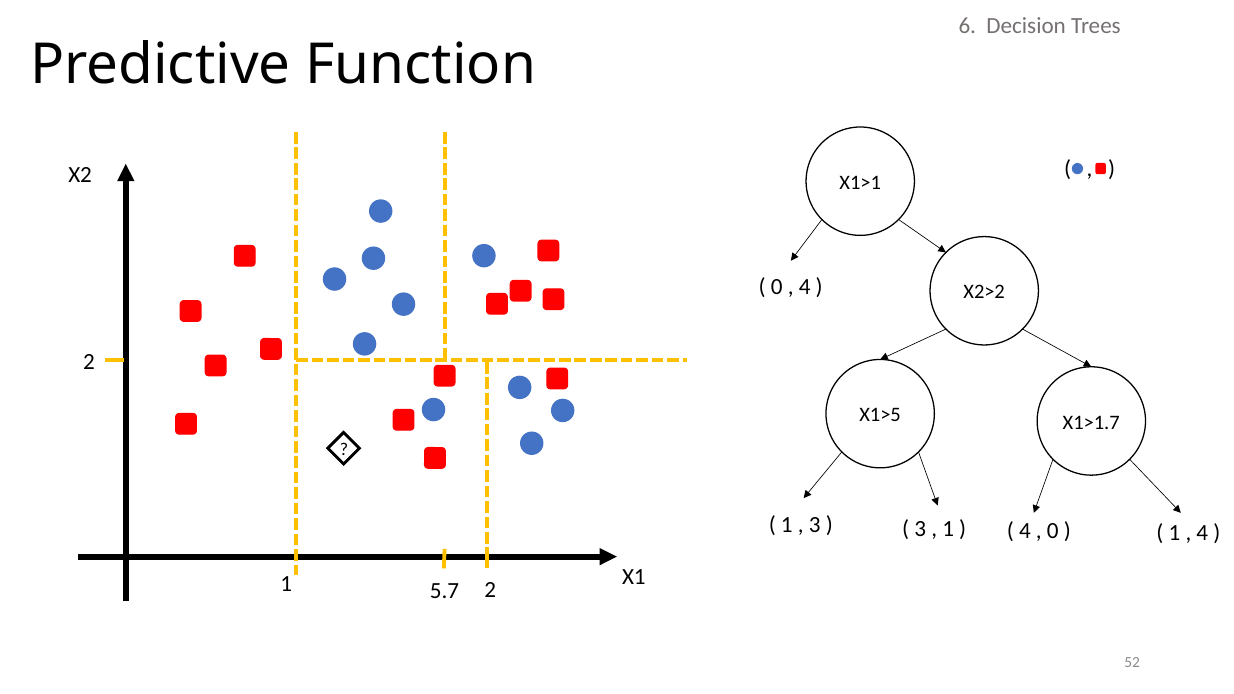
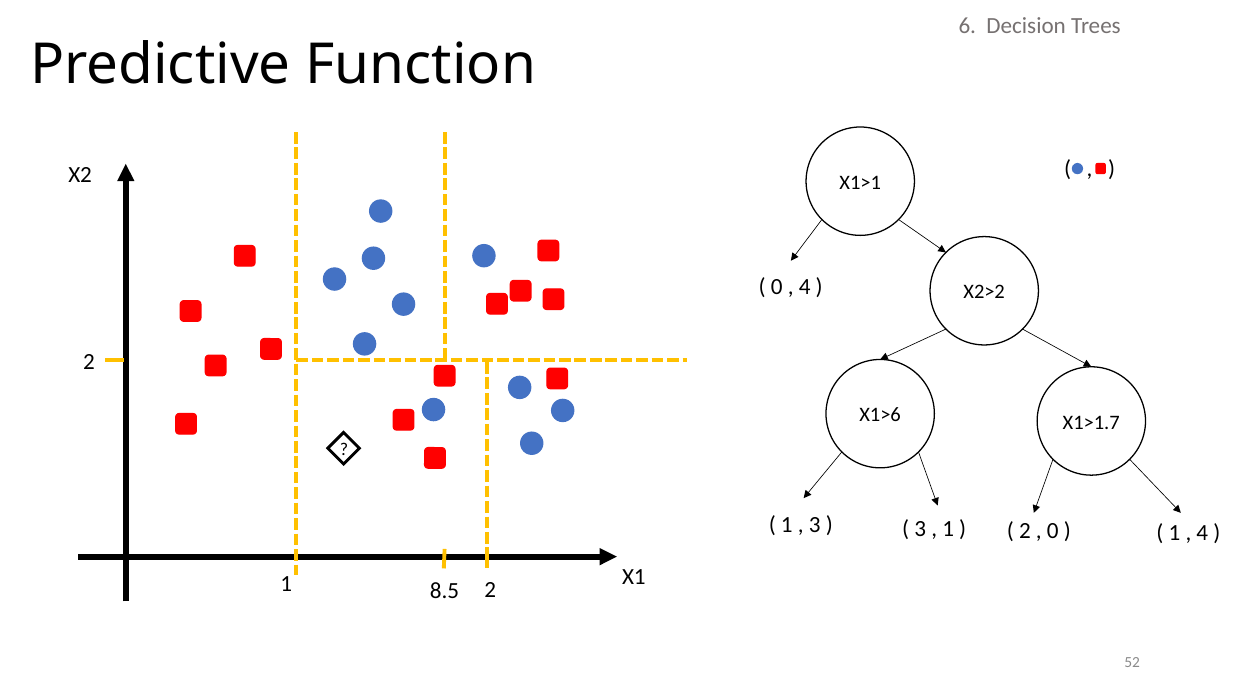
X1>5: X1>5 -> X1>6
4 at (1025, 531): 4 -> 2
5.7: 5.7 -> 8.5
